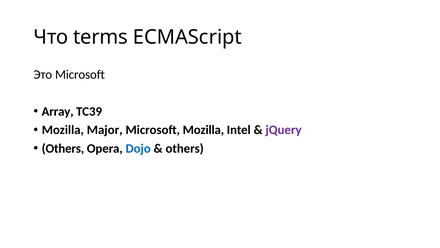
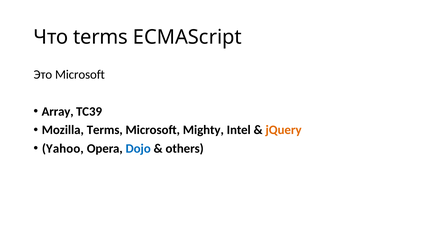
Mozilla Major: Major -> Terms
Microsoft Mozilla: Mozilla -> Mighty
jQuery colour: purple -> orange
Others at (63, 148): Others -> Yahoo
